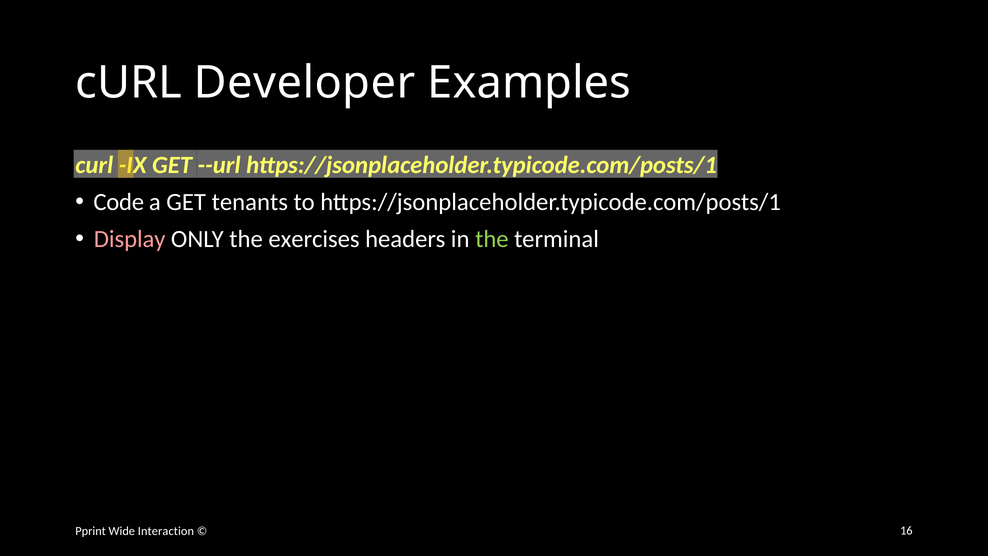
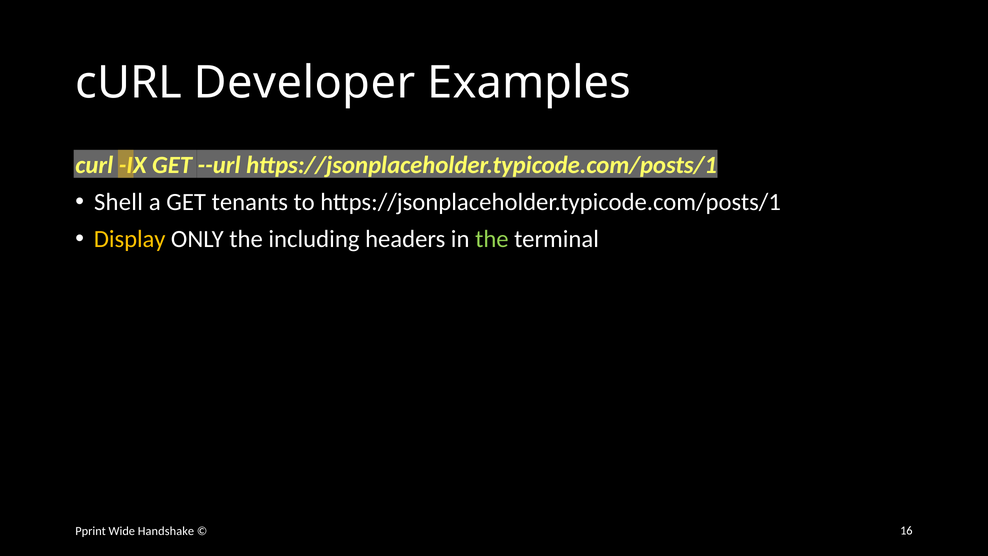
Code: Code -> Shell
Display colour: pink -> yellow
exercises: exercises -> including
Interaction: Interaction -> Handshake
